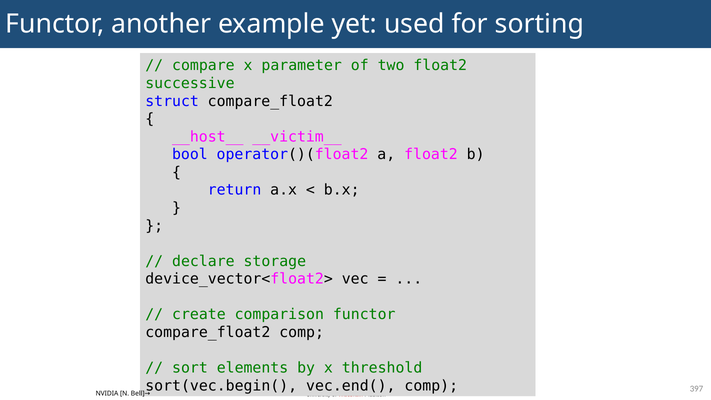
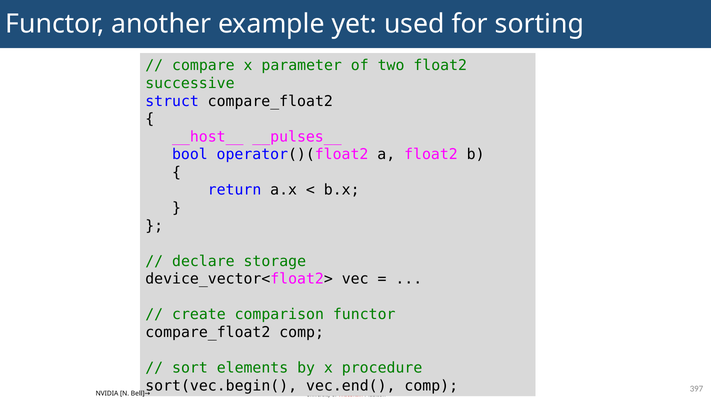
__victim__: __victim__ -> __pulses__
threshold: threshold -> procedure
